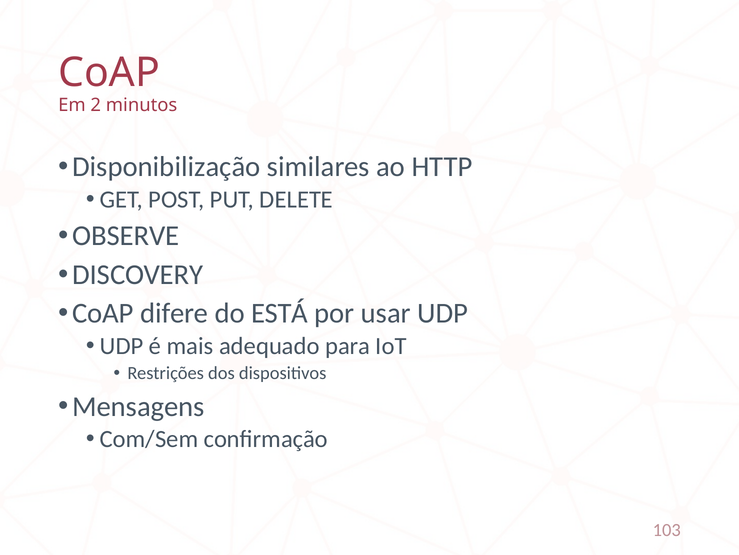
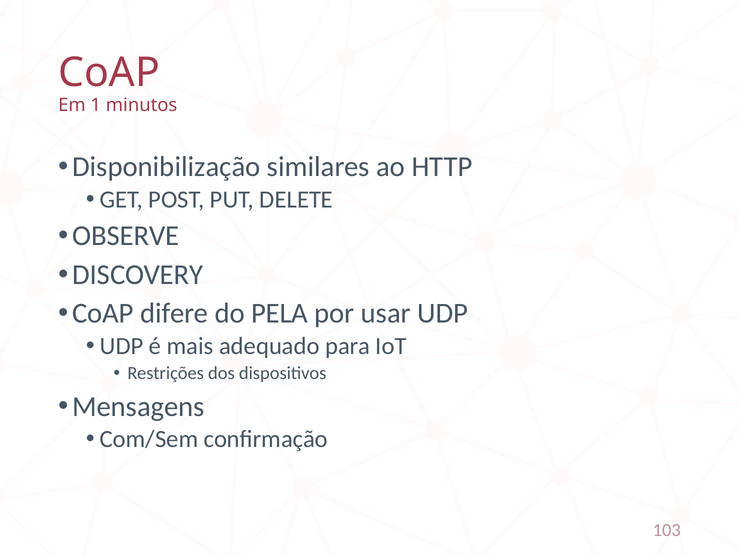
2: 2 -> 1
ESTÁ: ESTÁ -> PELA
